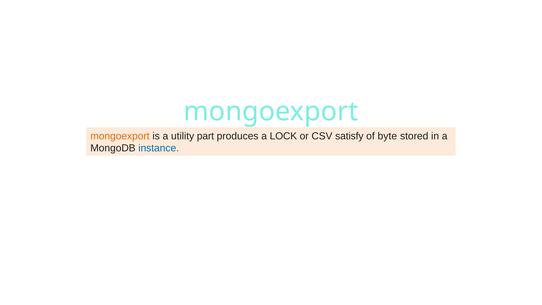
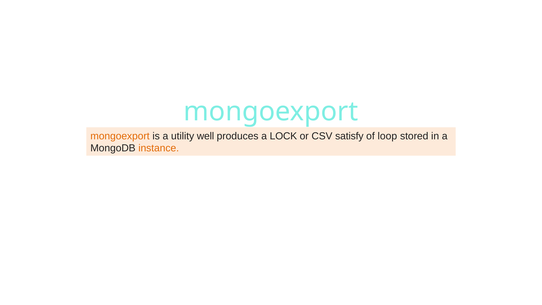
part: part -> well
byte: byte -> loop
instance colour: blue -> orange
